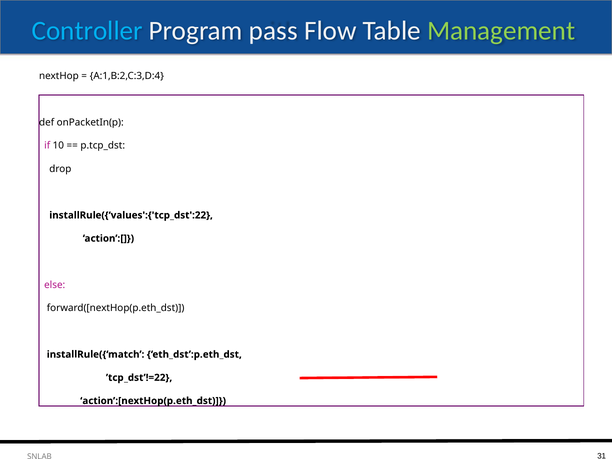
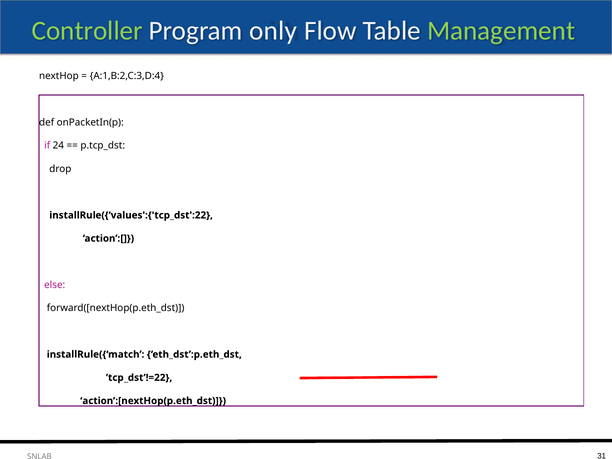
Controller colour: light blue -> light green
pass: pass -> only
10: 10 -> 24
